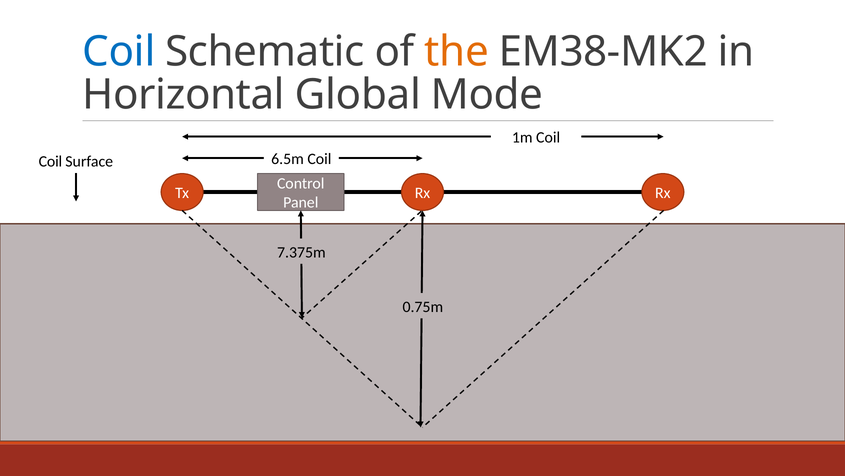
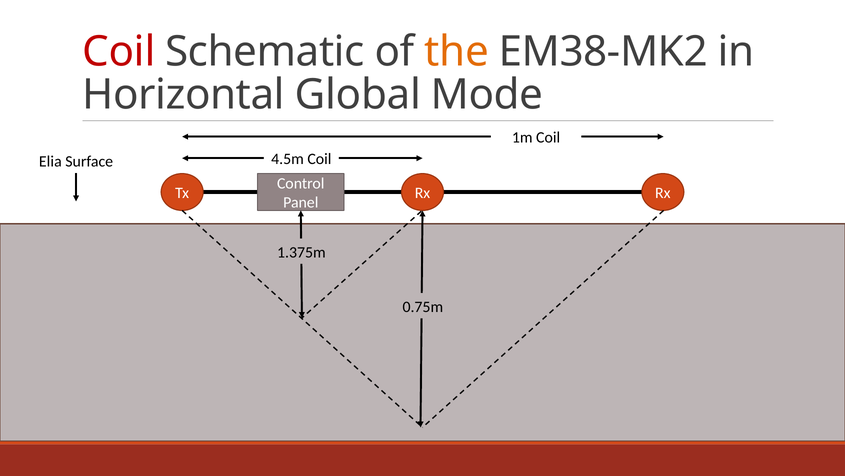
Coil at (119, 52) colour: blue -> red
6.5m: 6.5m -> 4.5m
Coil at (50, 161): Coil -> Elia
7.375m: 7.375m -> 1.375m
